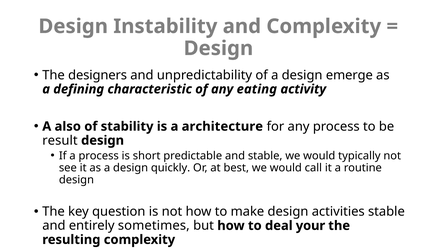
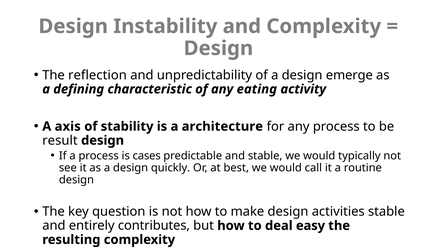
designers: designers -> reflection
also: also -> axis
short: short -> cases
sometimes: sometimes -> contributes
your: your -> easy
